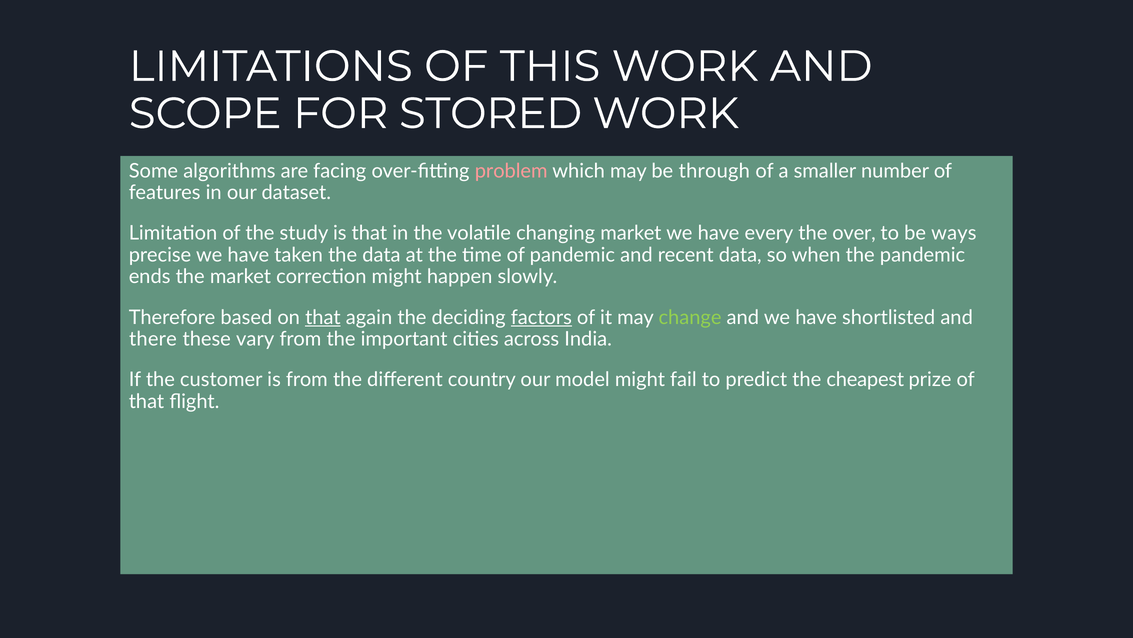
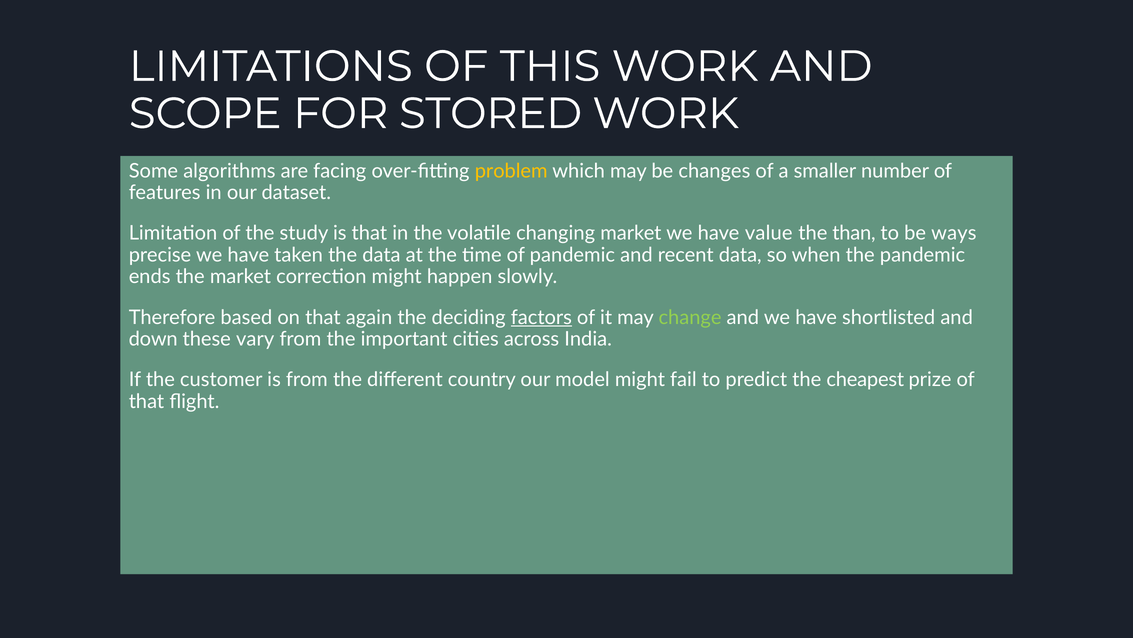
problem colour: pink -> yellow
through: through -> changes
every: every -> value
over: over -> than
that at (323, 317) underline: present -> none
there: there -> down
